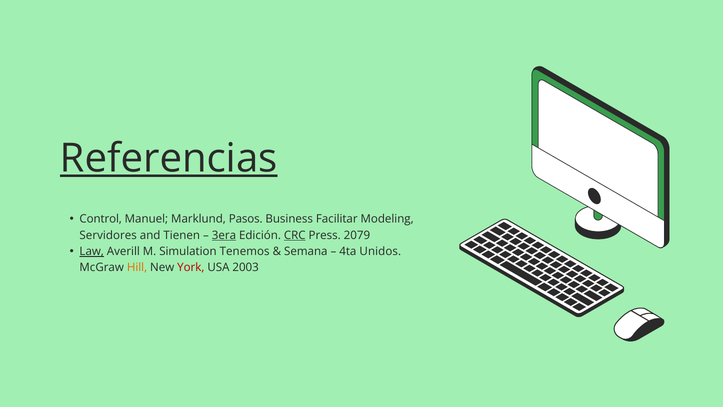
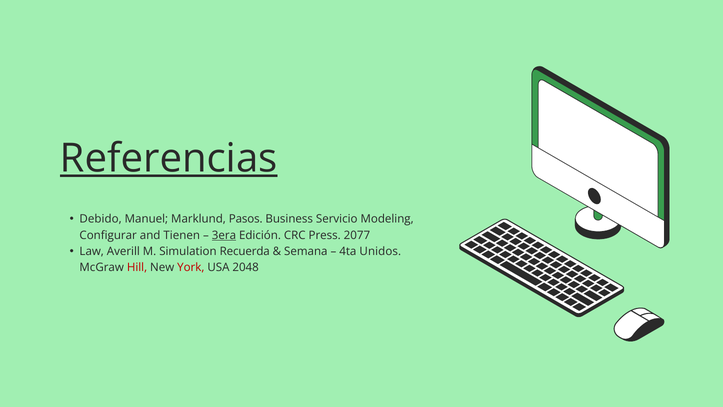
Control: Control -> Debido
Facilitar: Facilitar -> Servicio
Servidores: Servidores -> Configurar
CRC underline: present -> none
2079: 2079 -> 2077
Law underline: present -> none
Tenemos: Tenemos -> Recuerda
Hill colour: orange -> red
2003: 2003 -> 2048
